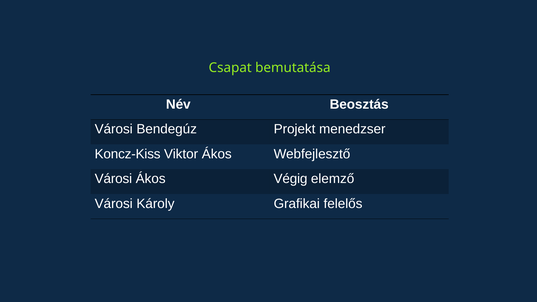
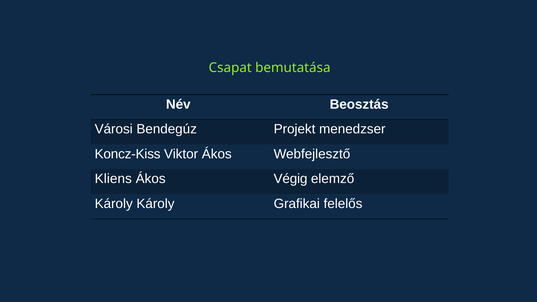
Városi at (113, 179): Városi -> Kliens
Városi at (114, 204): Városi -> Károly
